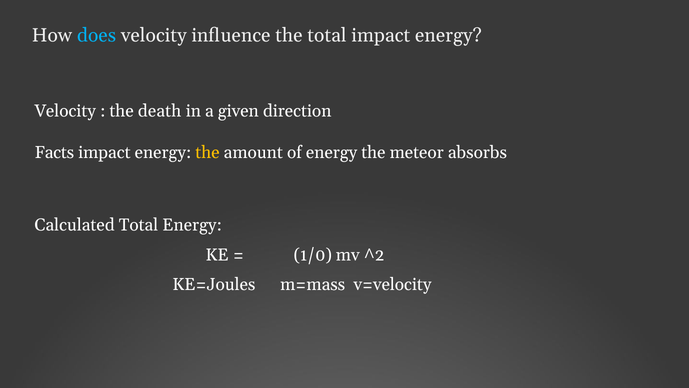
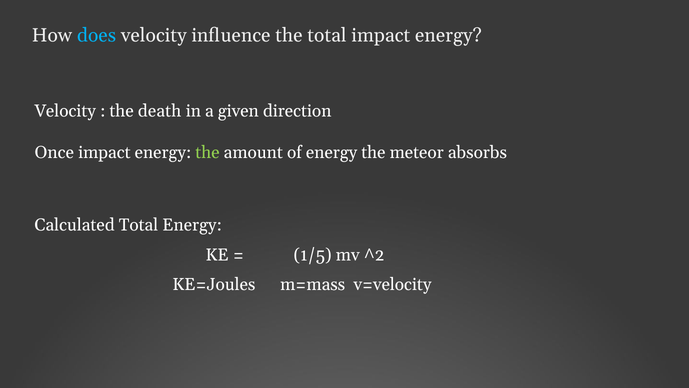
Facts: Facts -> Once
the at (207, 152) colour: yellow -> light green
1/0: 1/0 -> 1/5
